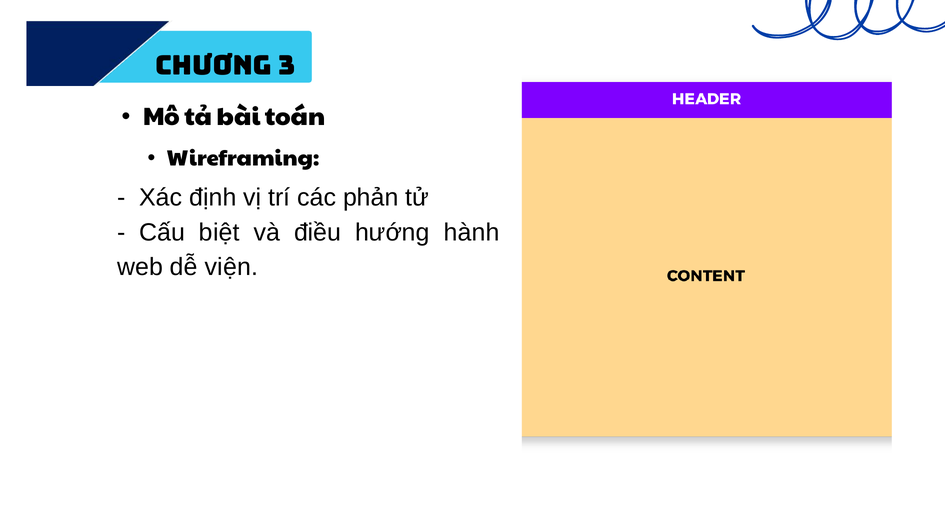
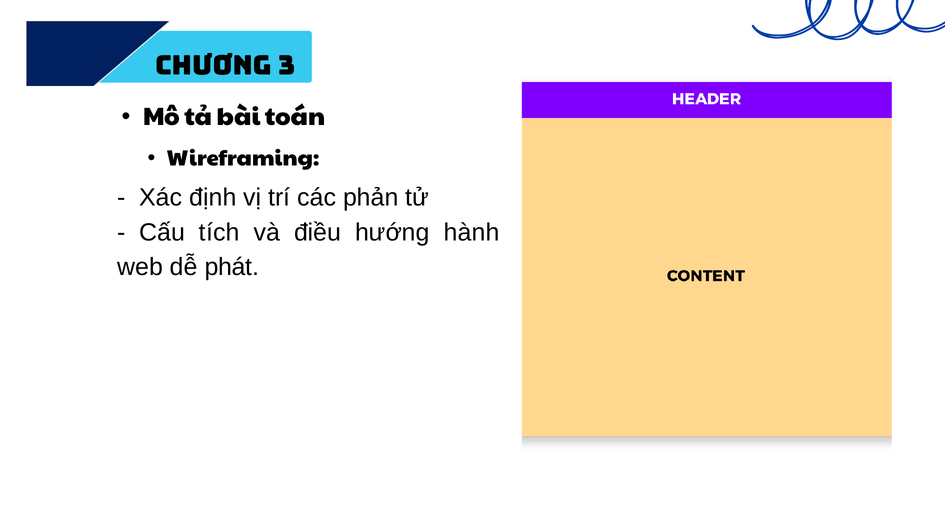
biệt: biệt -> tích
viện: viện -> phát
